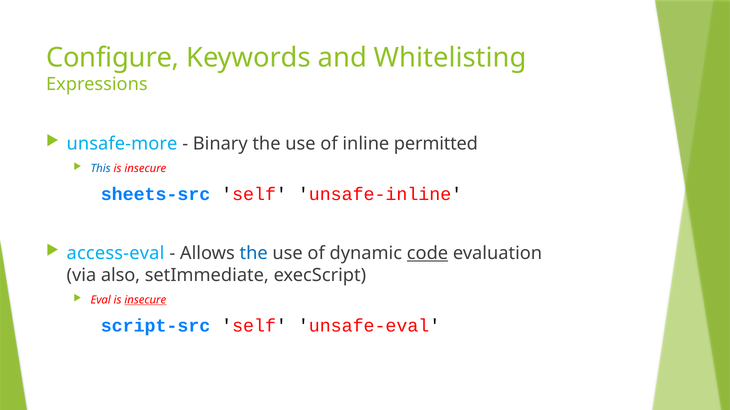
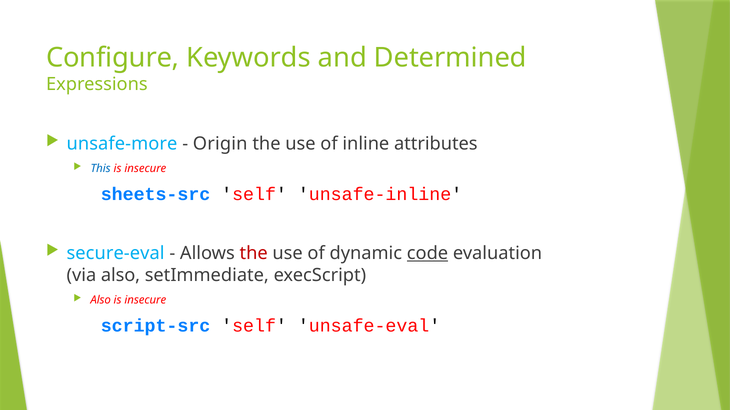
Whitelisting: Whitelisting -> Determined
Binary: Binary -> Origin
permitted: permitted -> attributes
access-eval: access-eval -> secure-eval
the at (254, 254) colour: blue -> red
Eval at (101, 300): Eval -> Also
insecure at (145, 300) underline: present -> none
